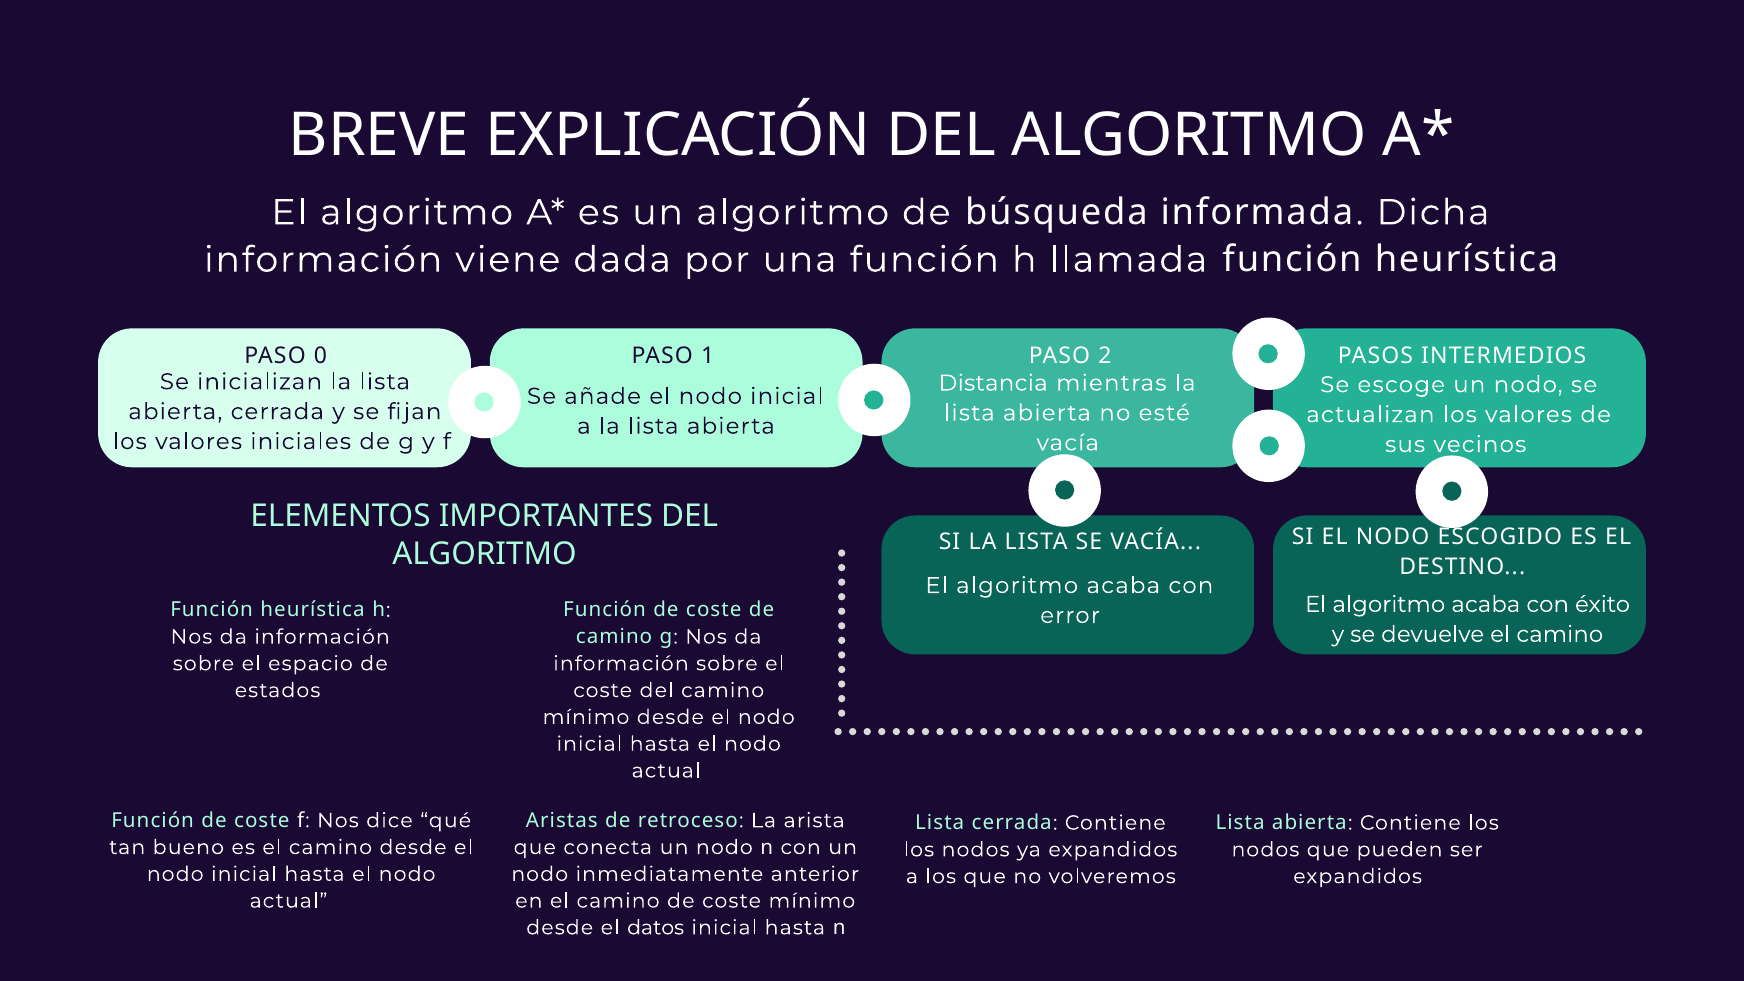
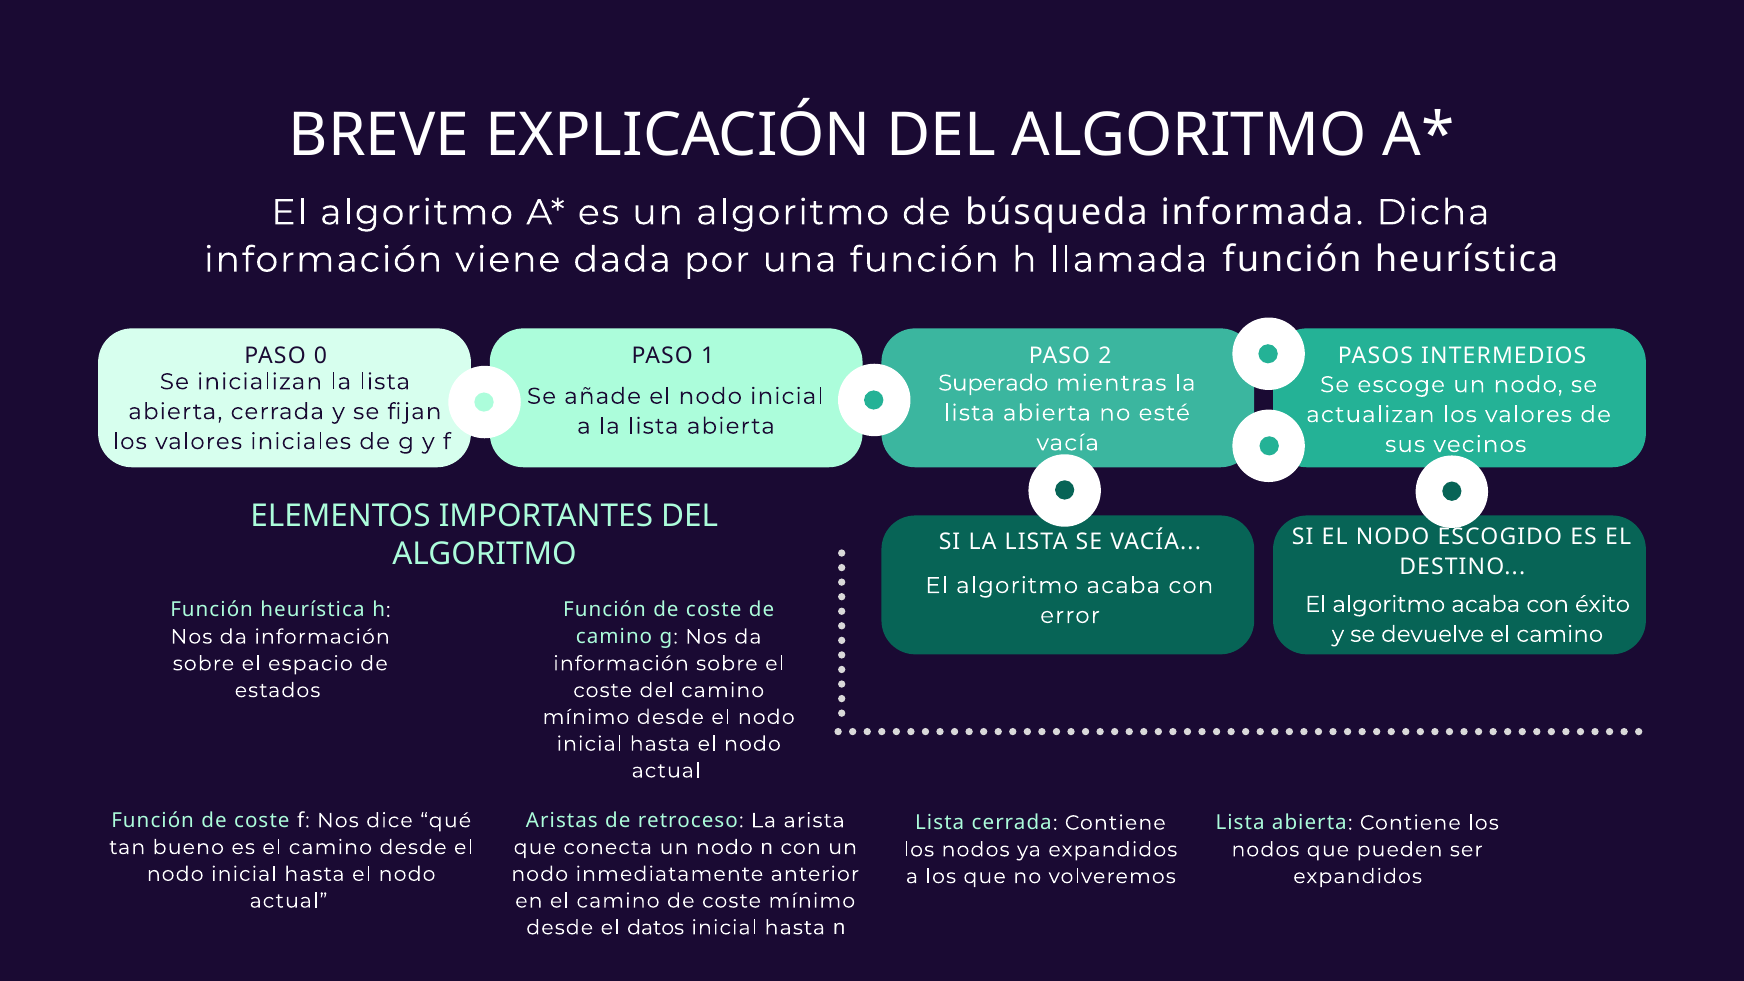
Distancia: Distancia -> Superado
